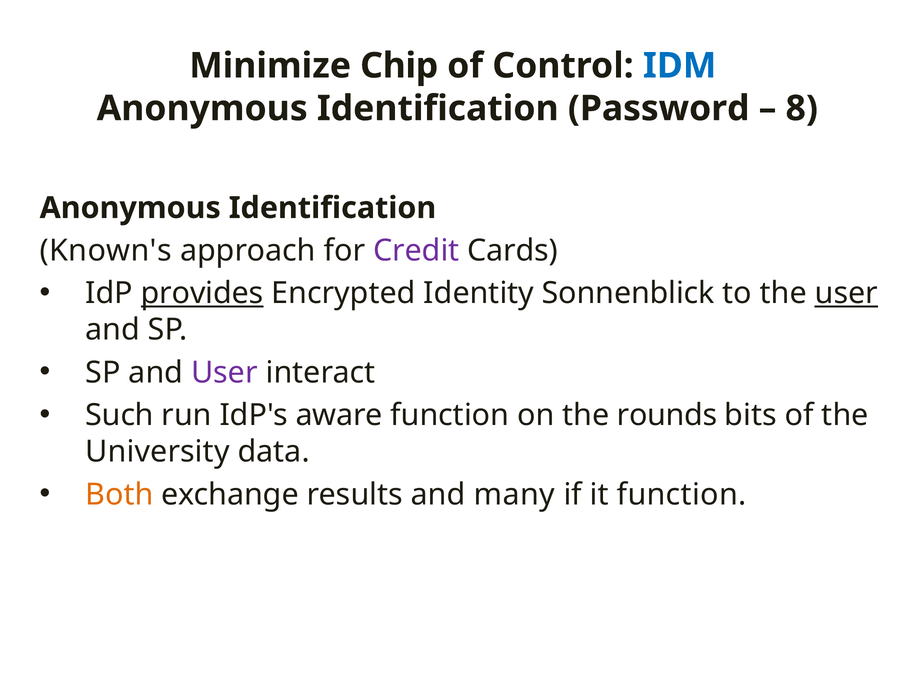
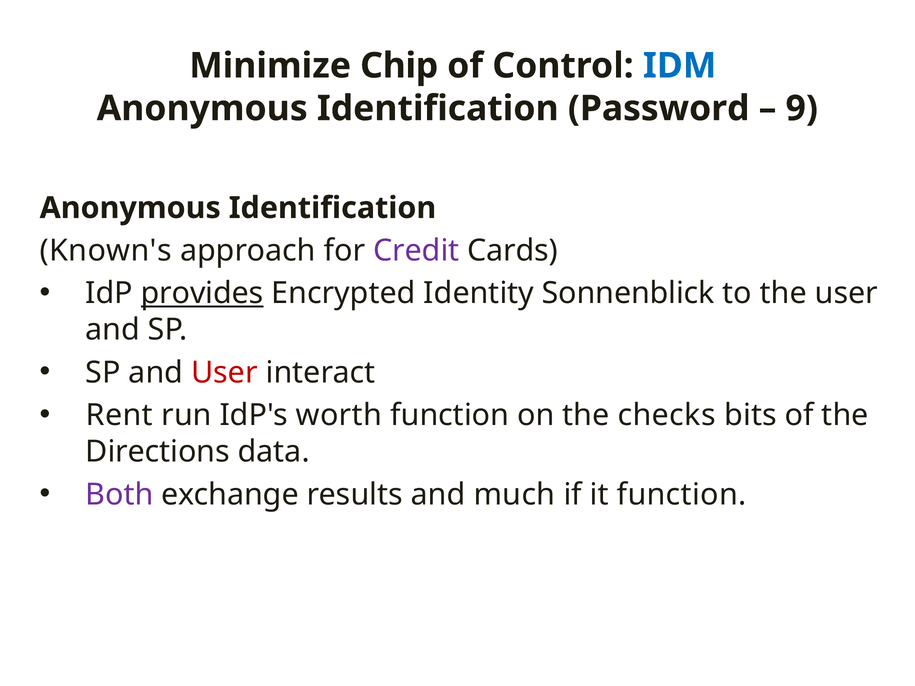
8: 8 -> 9
user at (846, 293) underline: present -> none
User at (224, 373) colour: purple -> red
Such: Such -> Rent
aware: aware -> worth
rounds: rounds -> checks
University: University -> Directions
Both colour: orange -> purple
many: many -> much
